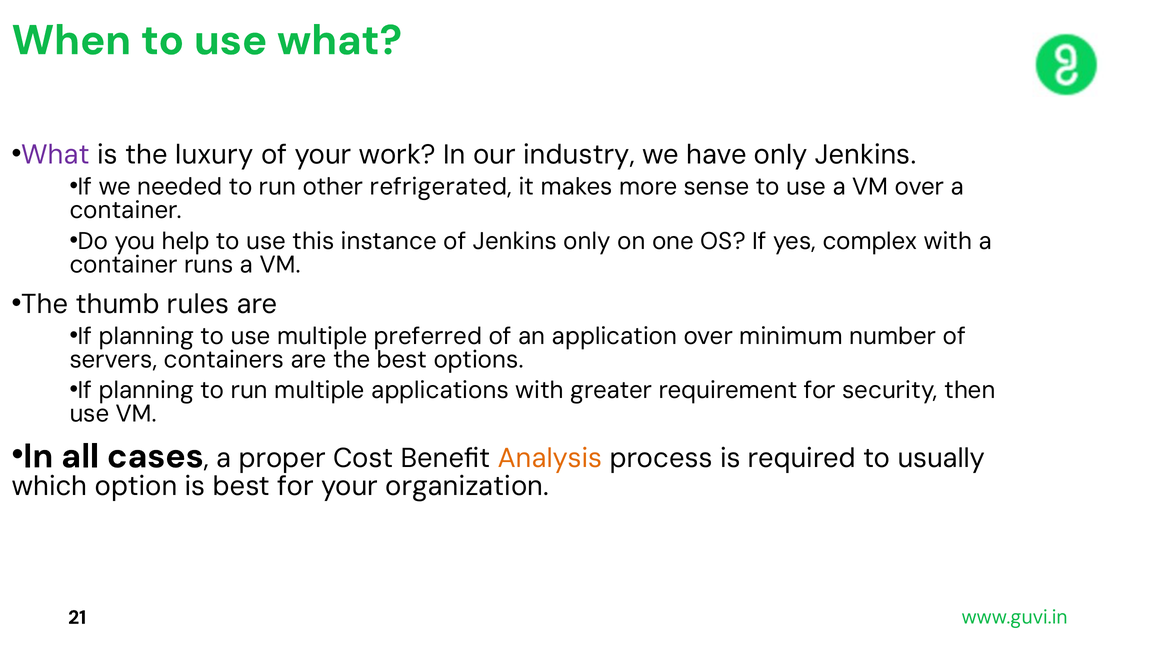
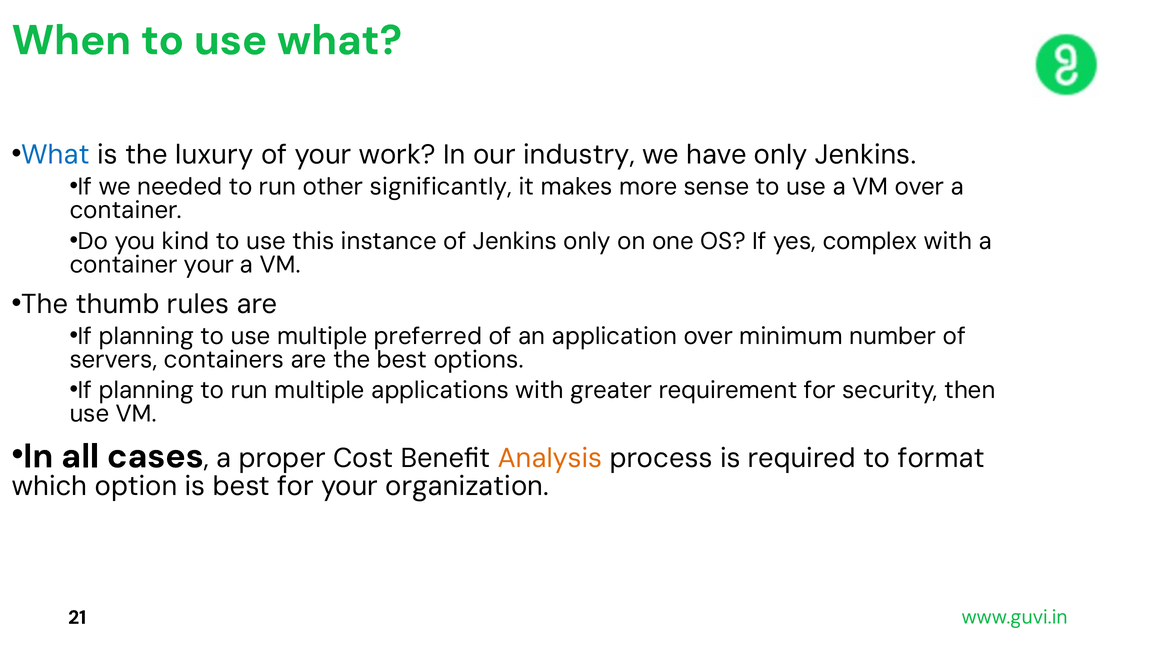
What at (56, 155) colour: purple -> blue
refrigerated: refrigerated -> significantly
help: help -> kind
container runs: runs -> your
usually: usually -> format
